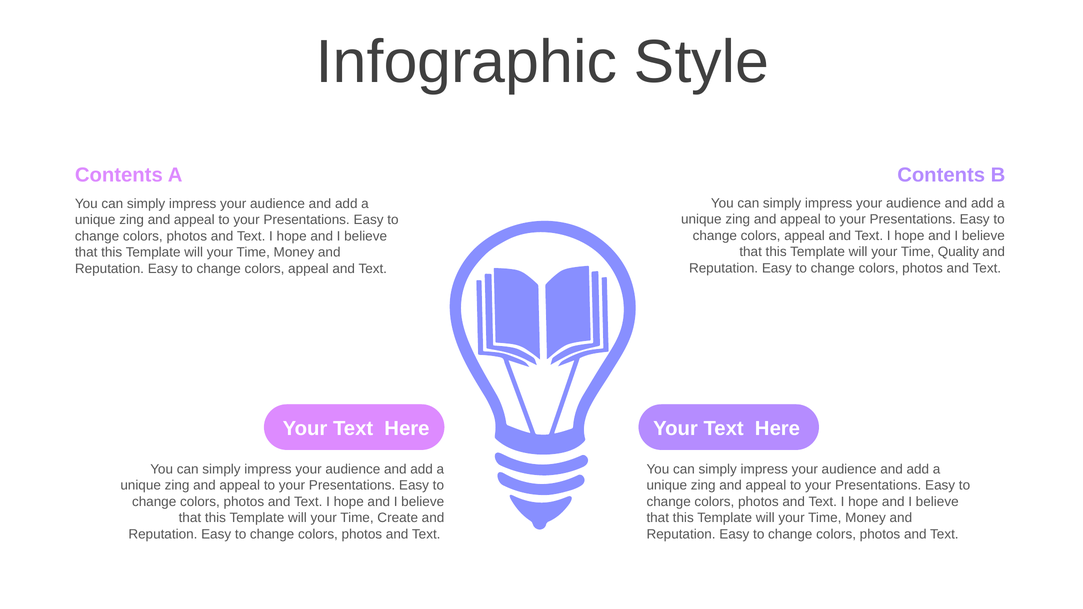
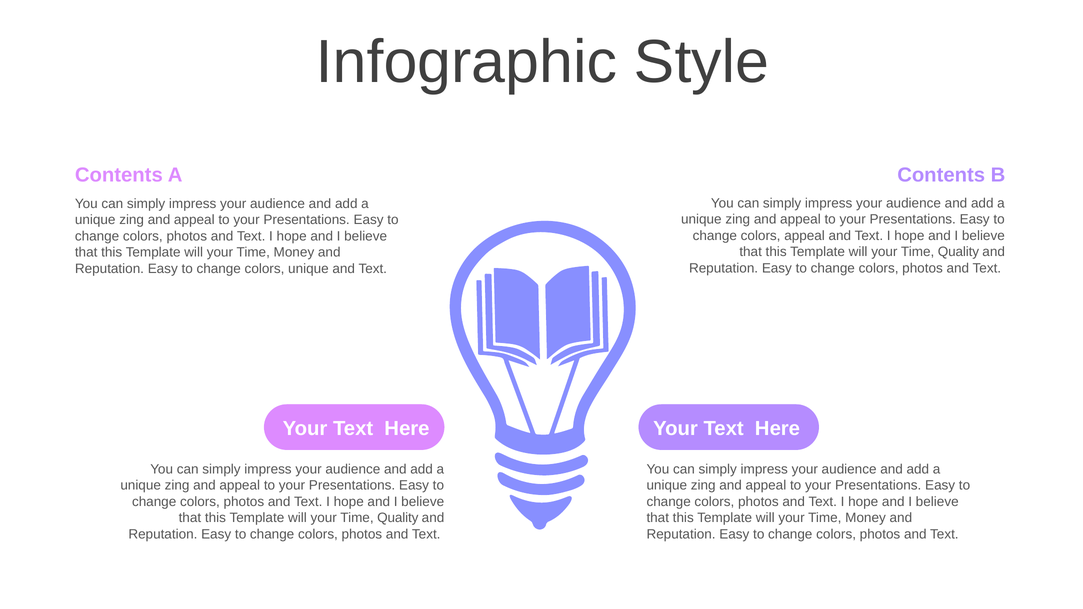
appeal at (308, 269): appeal -> unique
Create at (398, 518): Create -> Quality
